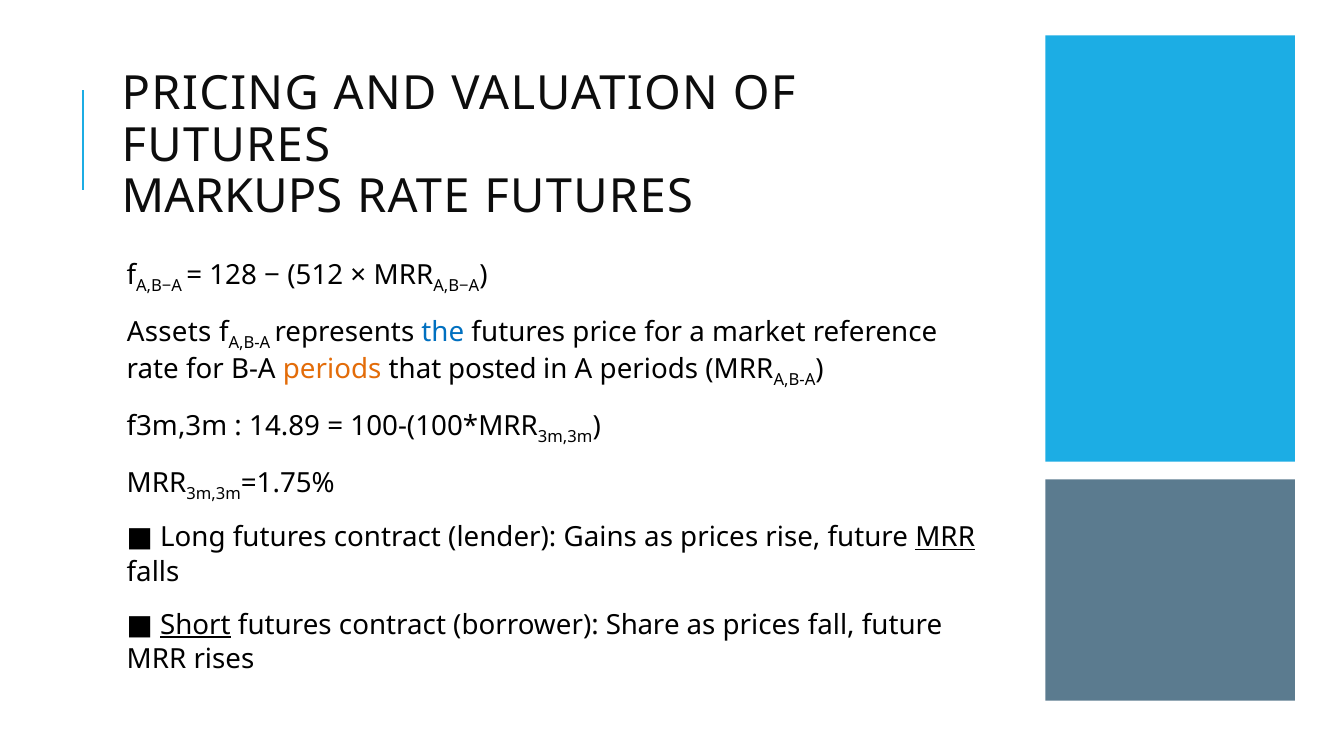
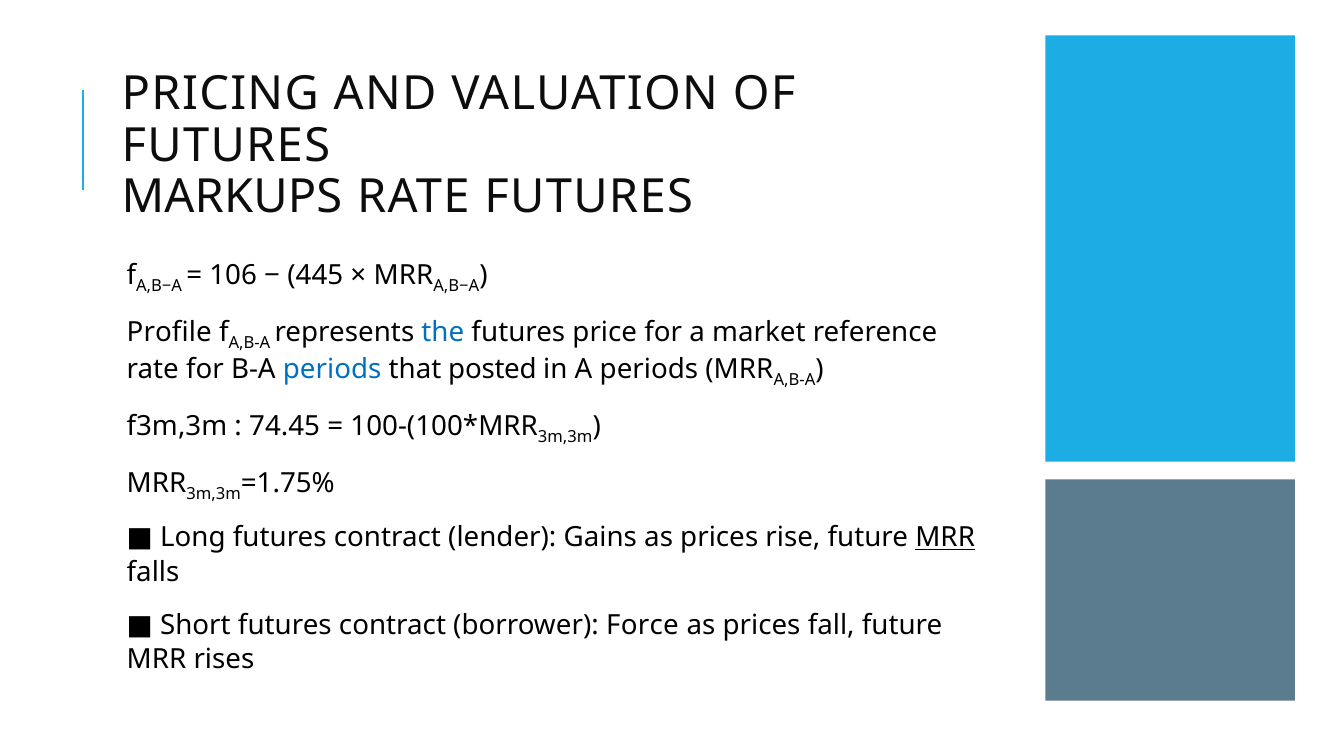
128: 128 -> 106
512: 512 -> 445
Assets: Assets -> Profile
periods at (332, 369) colour: orange -> blue
14.89: 14.89 -> 74.45
Short underline: present -> none
Share: Share -> Force
